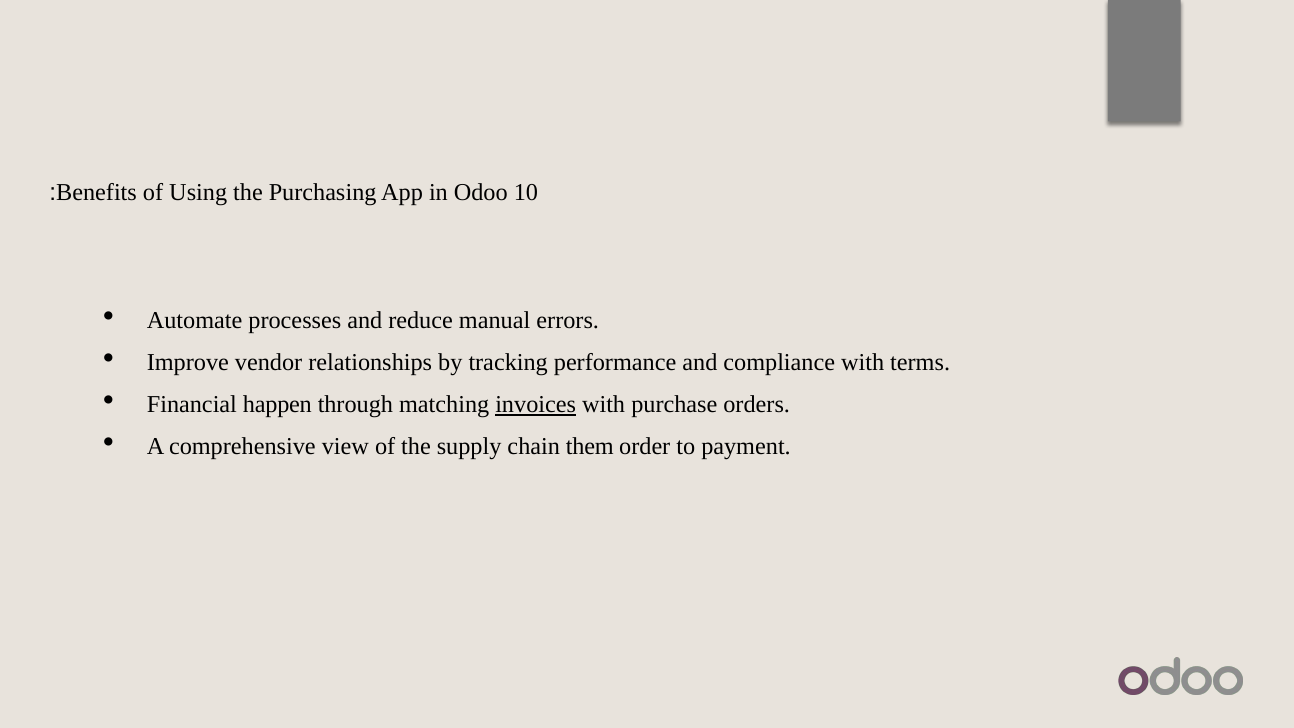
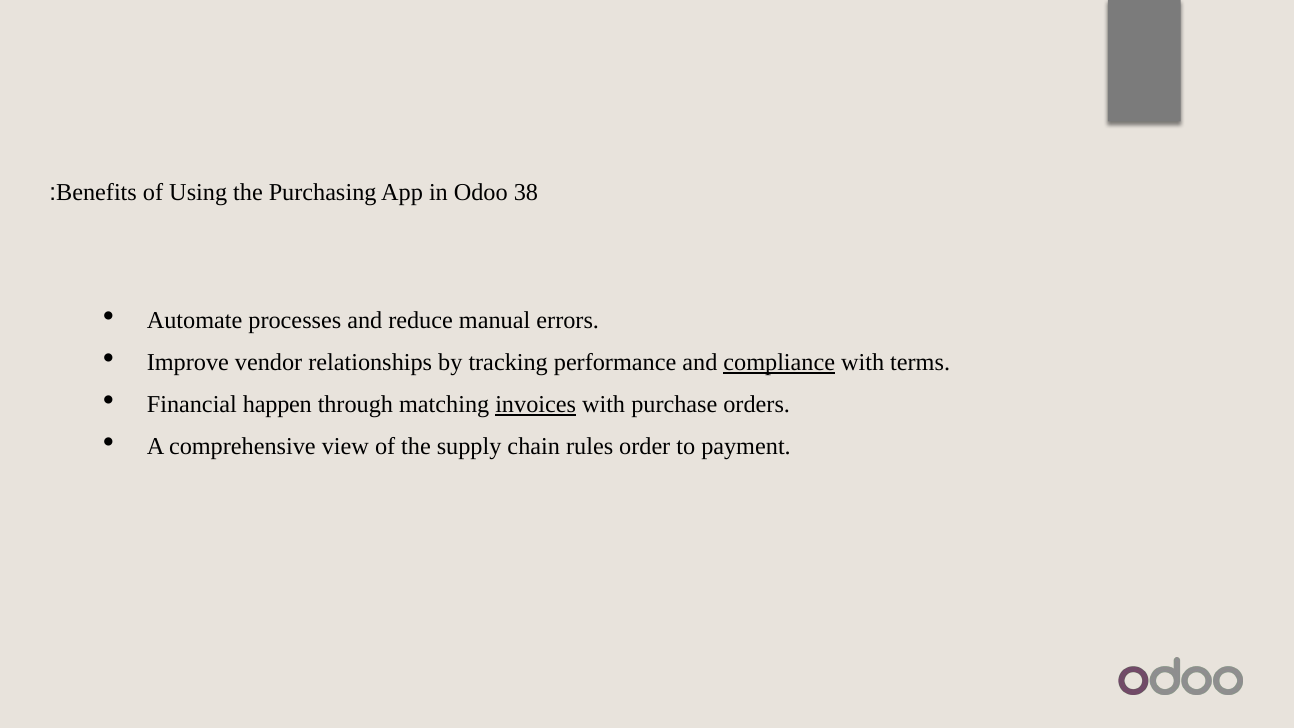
10: 10 -> 38
compliance underline: none -> present
them: them -> rules
